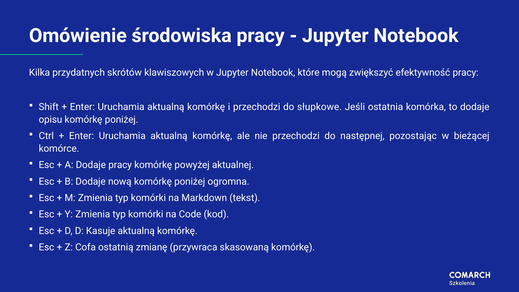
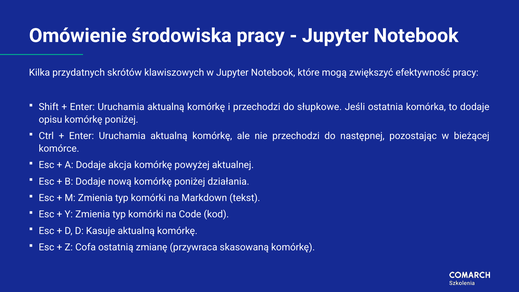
Dodaje pracy: pracy -> akcja
ogromna: ogromna -> działania
